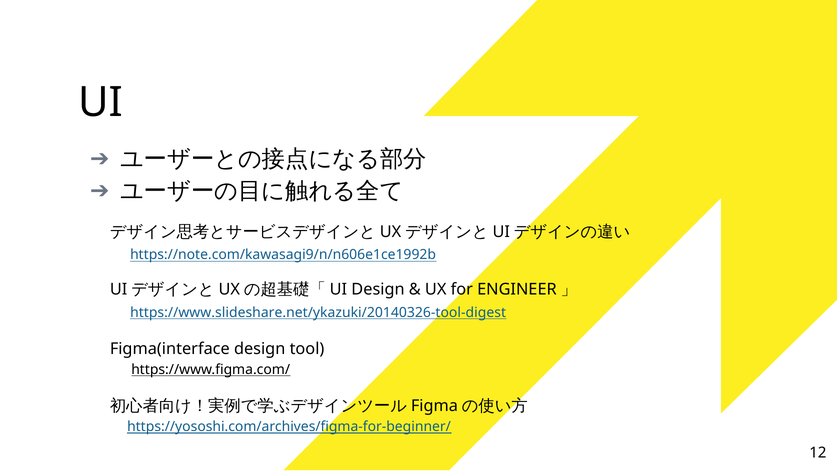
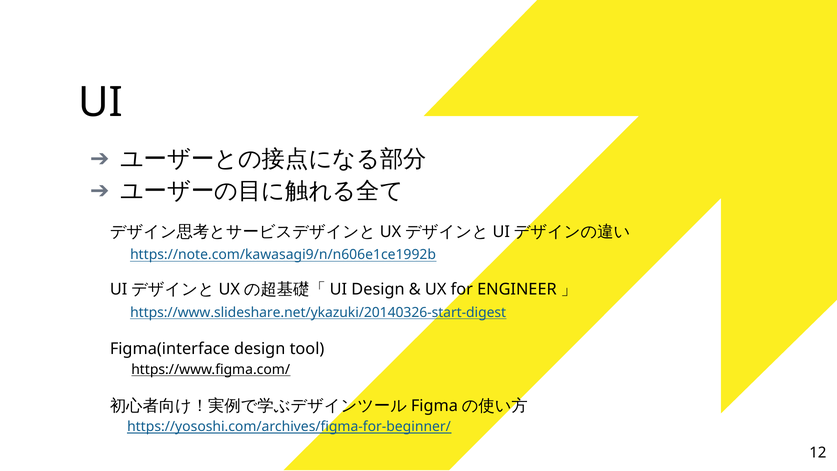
https://www.slideshare.net/ykazuki/20140326-tool-digest: https://www.slideshare.net/ykazuki/20140326-tool-digest -> https://www.slideshare.net/ykazuki/20140326-start-digest
